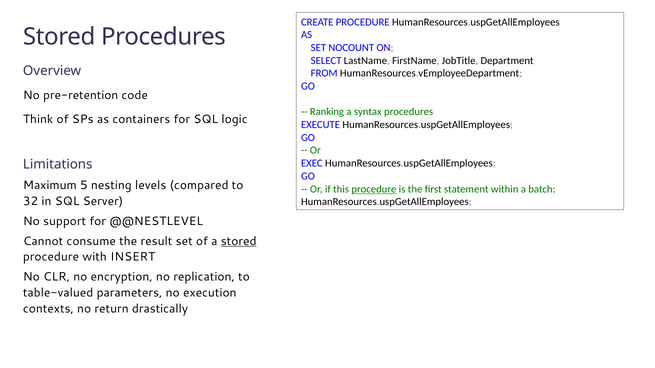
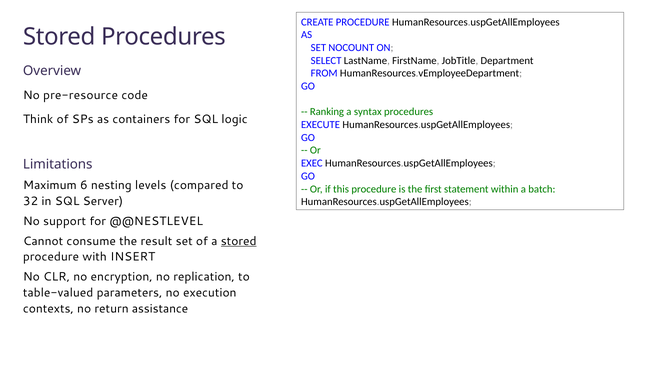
pre-retention: pre-retention -> pre-resource
5: 5 -> 6
procedure at (374, 189) underline: present -> none
drastically: drastically -> assistance
